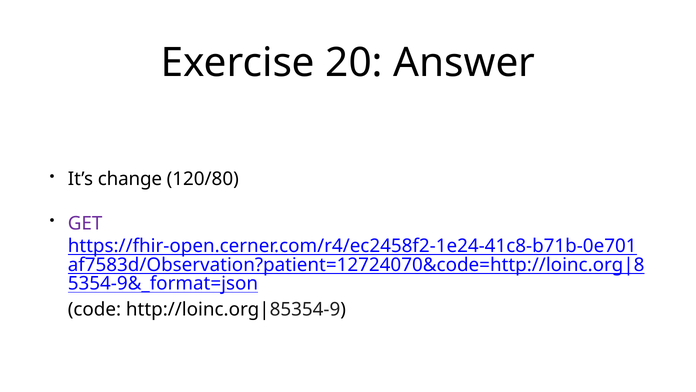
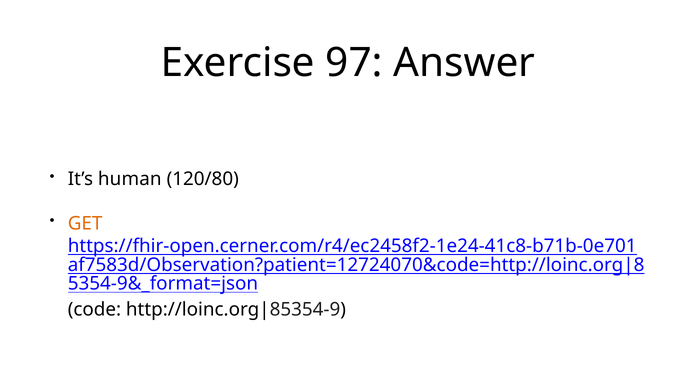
20: 20 -> 97
change: change -> human
GET colour: purple -> orange
